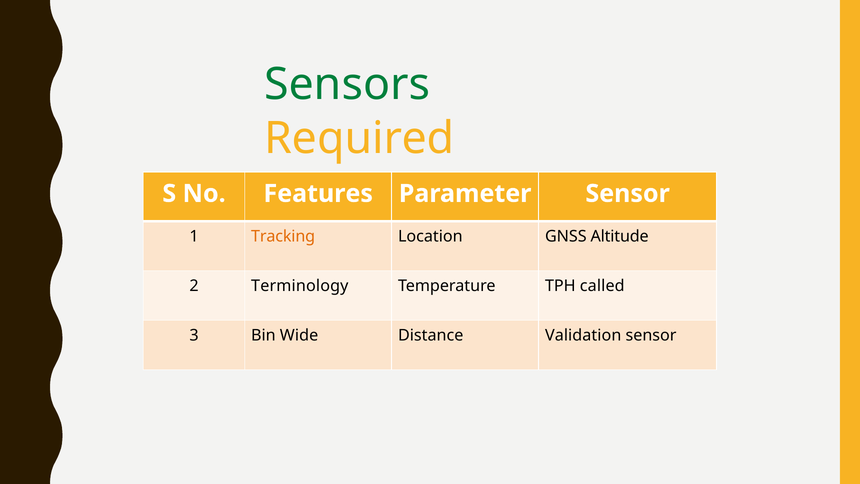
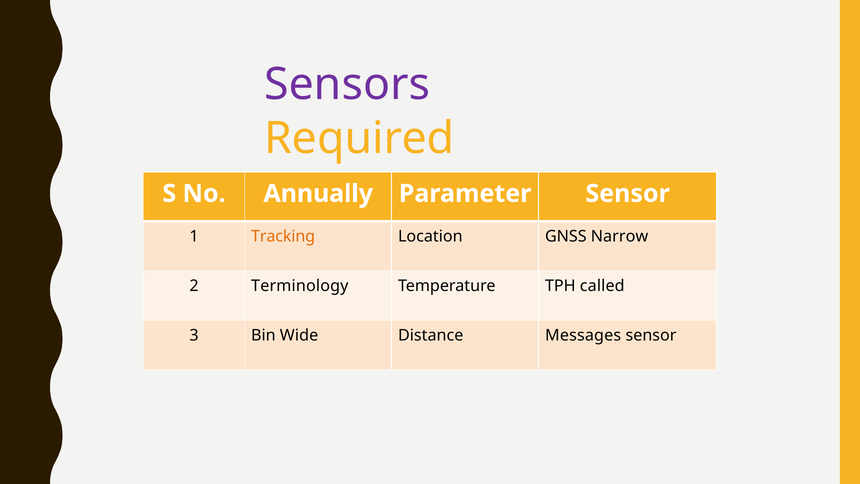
Sensors colour: green -> purple
Features: Features -> Annually
Altitude: Altitude -> Narrow
Validation: Validation -> Messages
